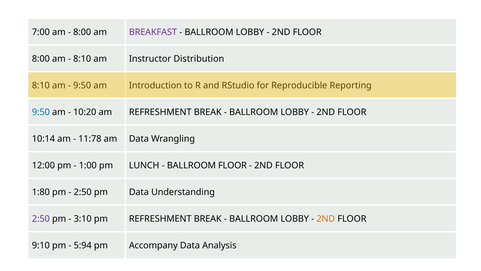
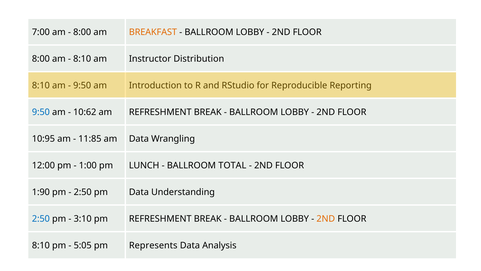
BREAKFAST colour: purple -> orange
10:20: 10:20 -> 10:62
10:14: 10:14 -> 10:95
11:78: 11:78 -> 11:85
BALLROOM FLOOR: FLOOR -> TOTAL
1:80: 1:80 -> 1:90
2:50 at (41, 219) colour: purple -> blue
9:10 at (41, 245): 9:10 -> 8:10
5:94: 5:94 -> 5:05
Accompany: Accompany -> Represents
